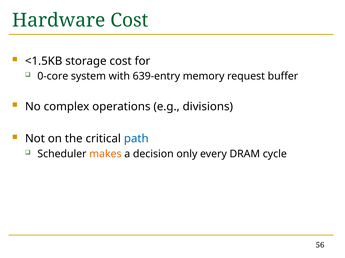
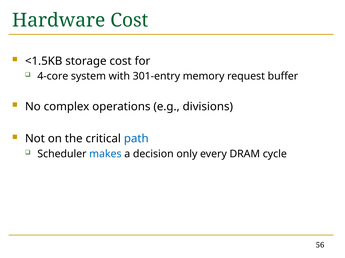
0-core: 0-core -> 4-core
639-entry: 639-entry -> 301-entry
makes colour: orange -> blue
